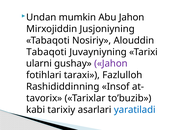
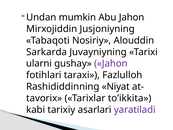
Tabaqoti at (47, 52): Tabaqoti -> Sarkarda
Insof: Insof -> Niyat
to’buzib: to’buzib -> to’ikkita
yaratiladi colour: blue -> purple
